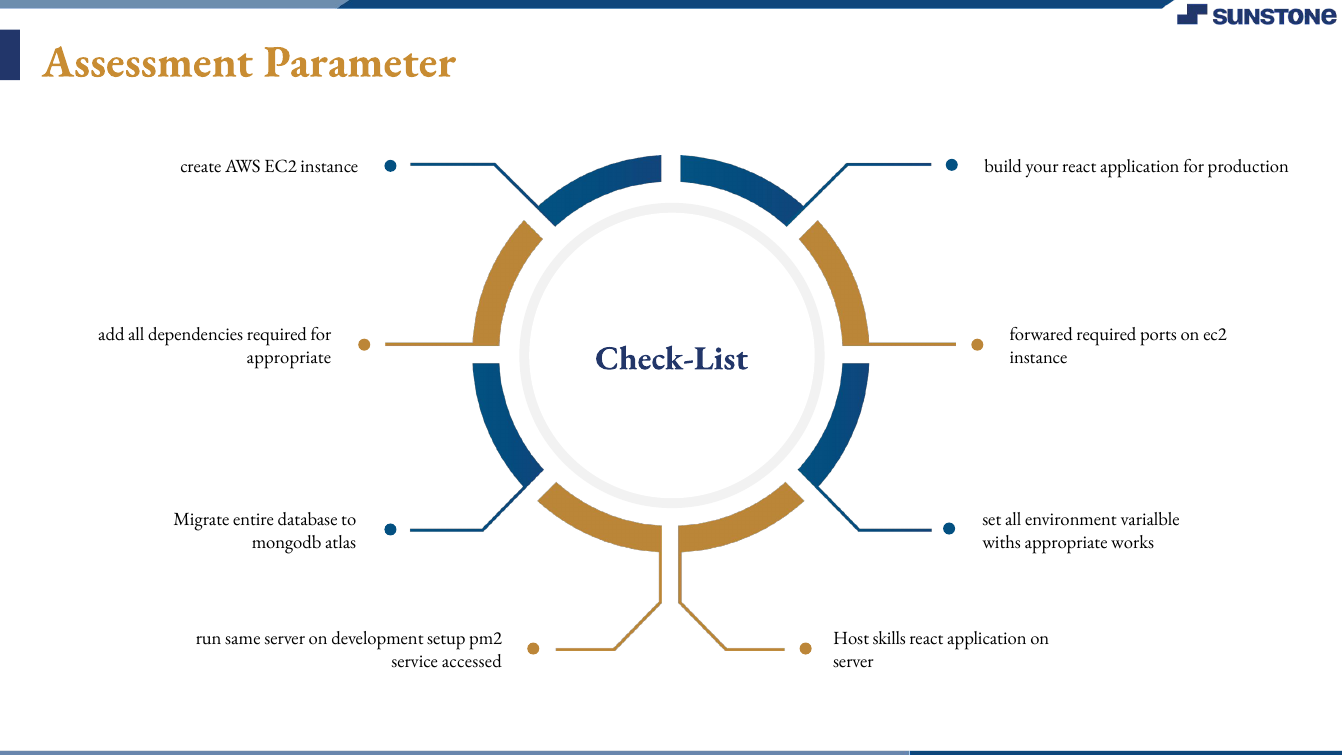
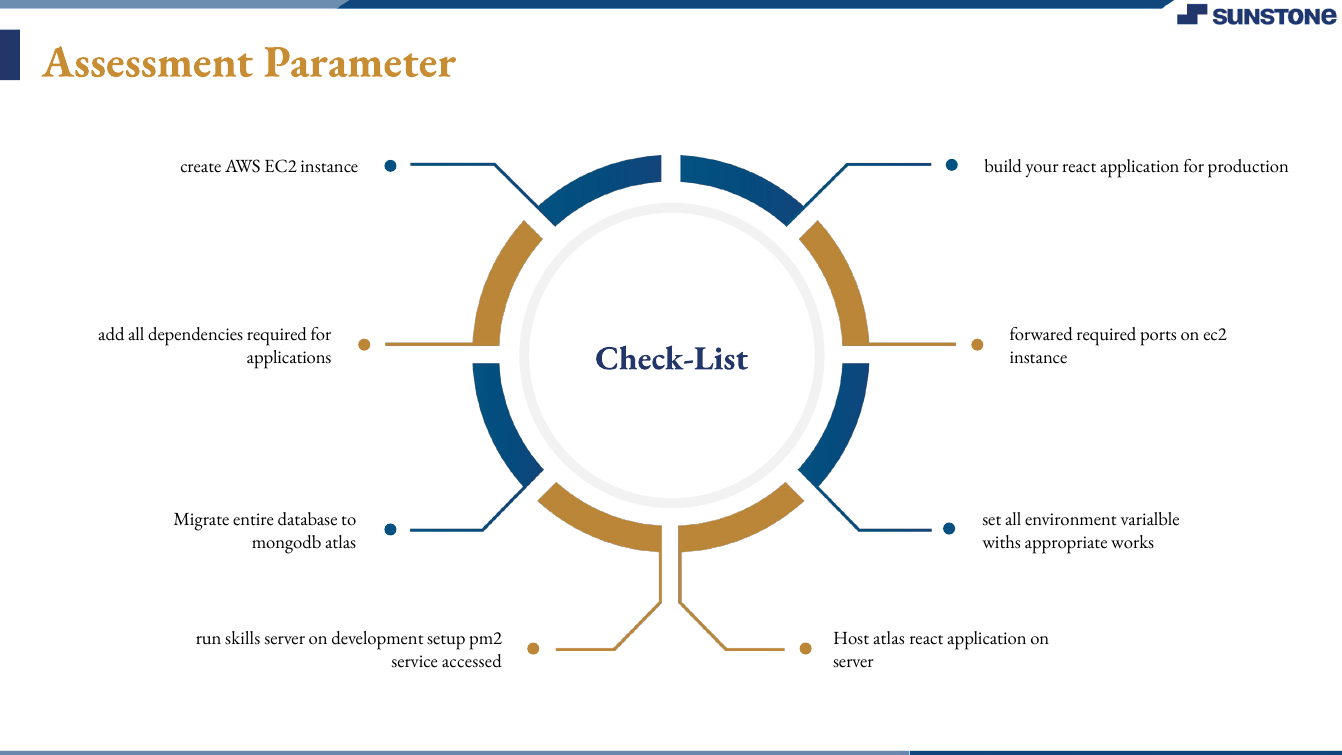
appropriate at (289, 357): appropriate -> applications
same: same -> skills
Host skills: skills -> atlas
